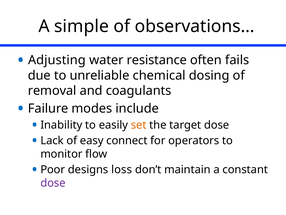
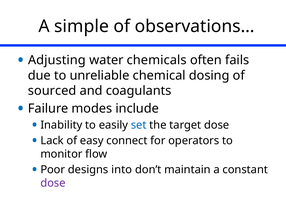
resistance: resistance -> chemicals
removal: removal -> sourced
set colour: orange -> blue
loss: loss -> into
